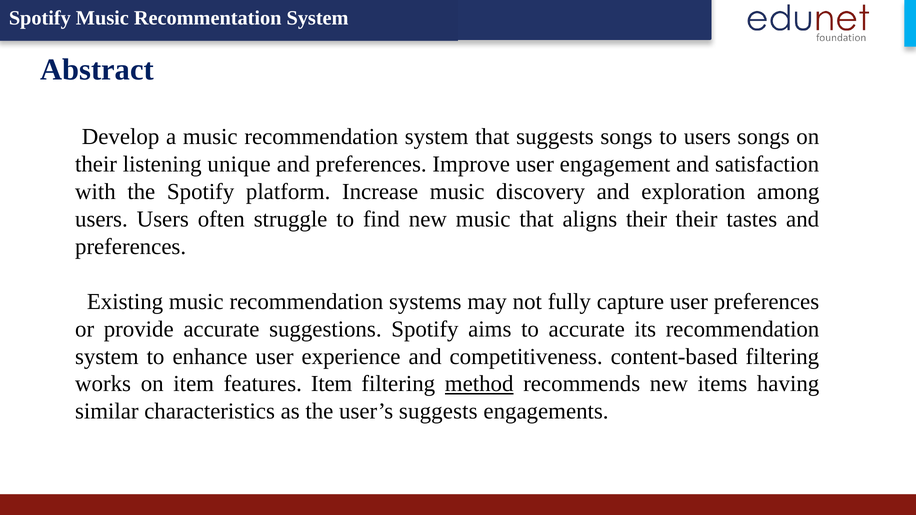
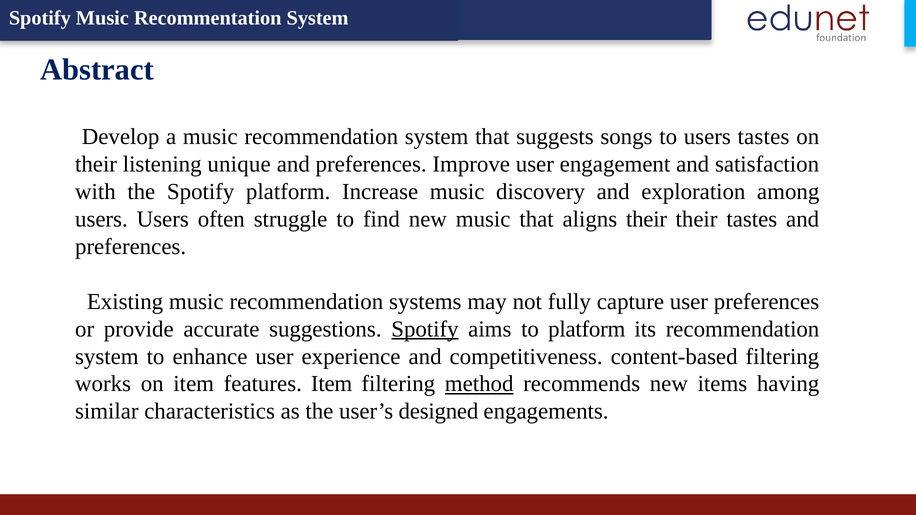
users songs: songs -> tastes
Spotify at (425, 329) underline: none -> present
to accurate: accurate -> platform
user’s suggests: suggests -> designed
